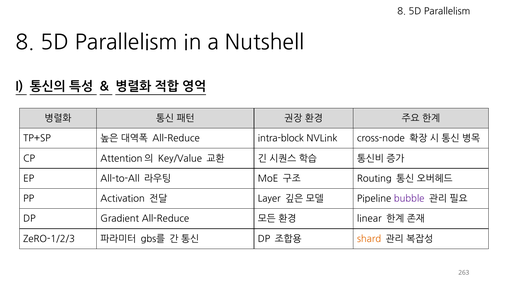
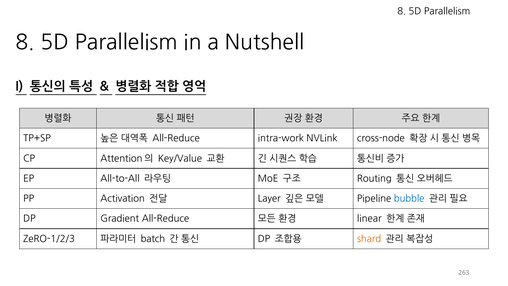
intra-block: intra-block -> intra-work
bubble colour: purple -> blue
gbs를: gbs를 -> batch
